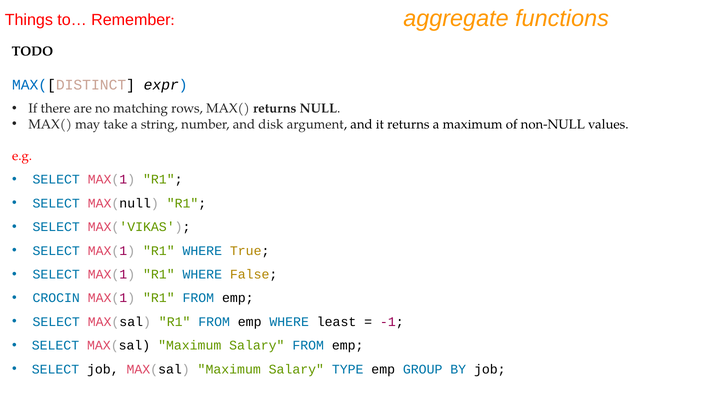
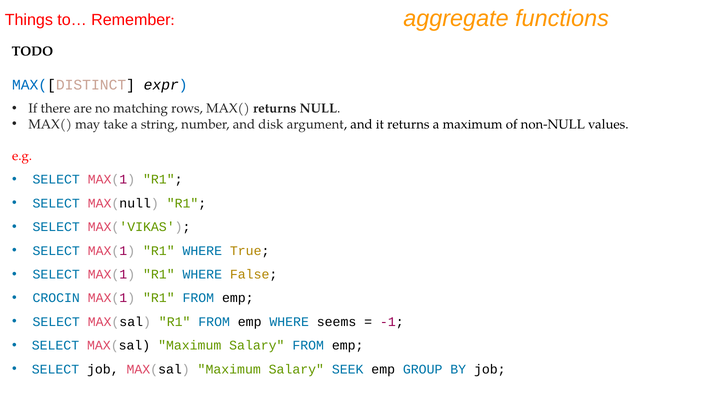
least: least -> seems
TYPE: TYPE -> SEEK
